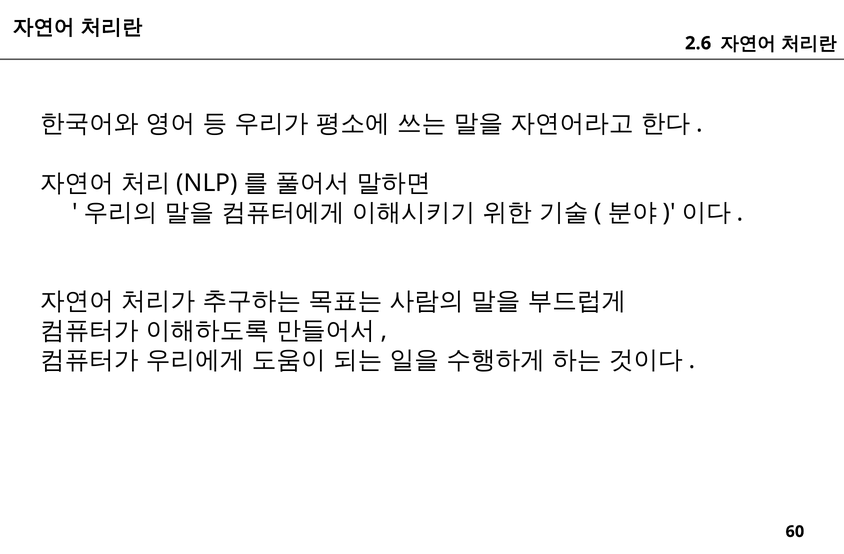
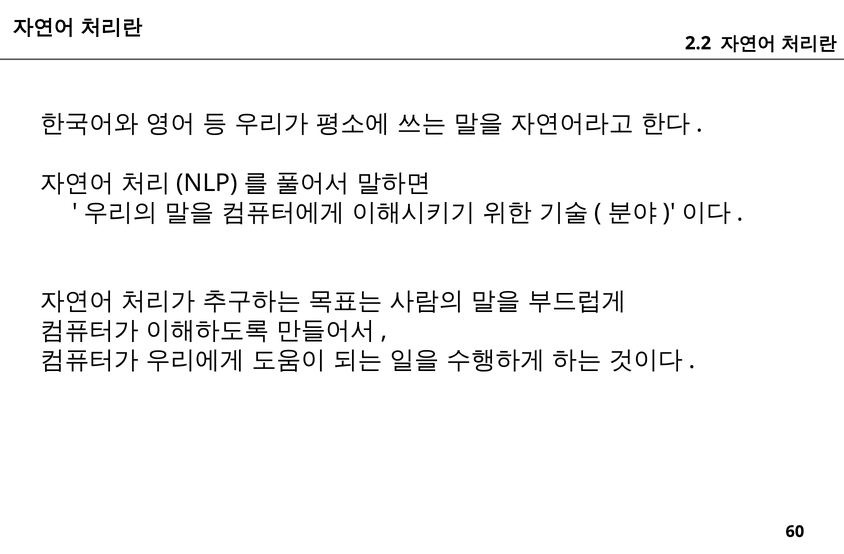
2.6: 2.6 -> 2.2
